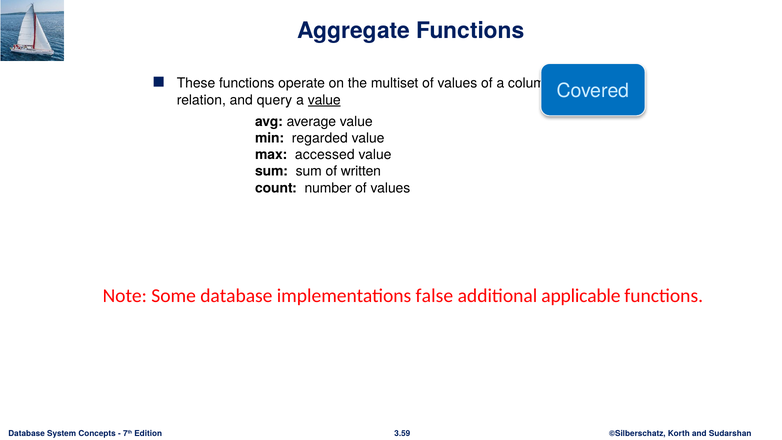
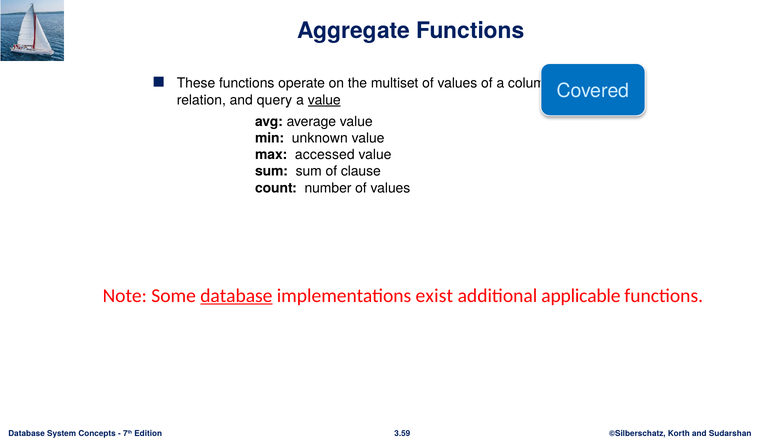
regarded: regarded -> unknown
written: written -> clause
database at (236, 296) underline: none -> present
false: false -> exist
